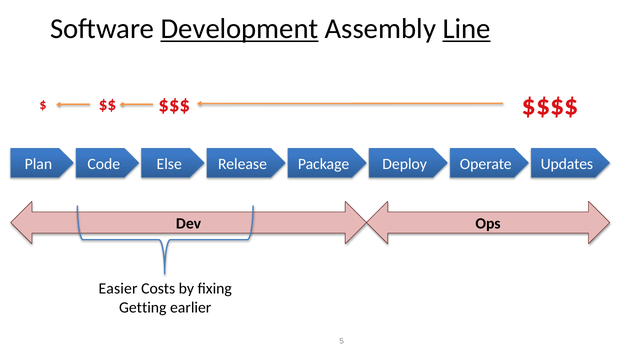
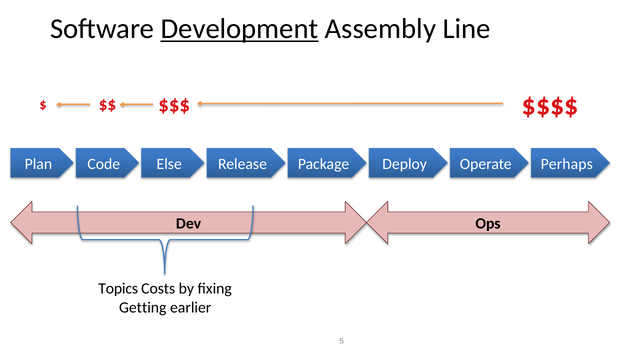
Line underline: present -> none
Updates: Updates -> Perhaps
Easier: Easier -> Topics
